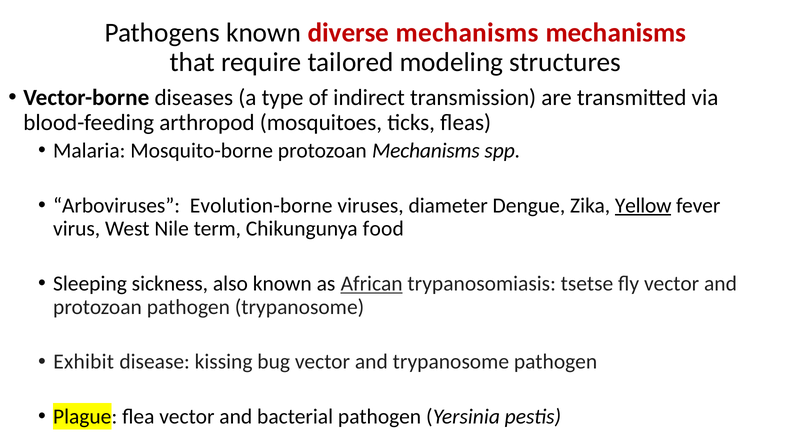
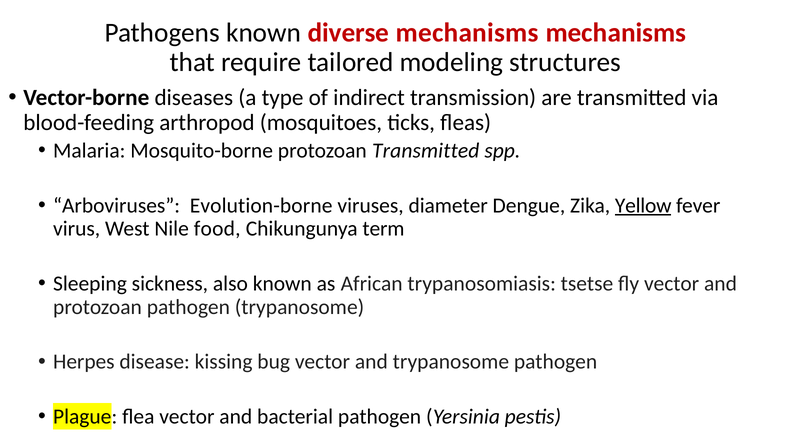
protozoan Mechanisms: Mechanisms -> Transmitted
term: term -> food
food: food -> term
African underline: present -> none
Exhibit: Exhibit -> Herpes
